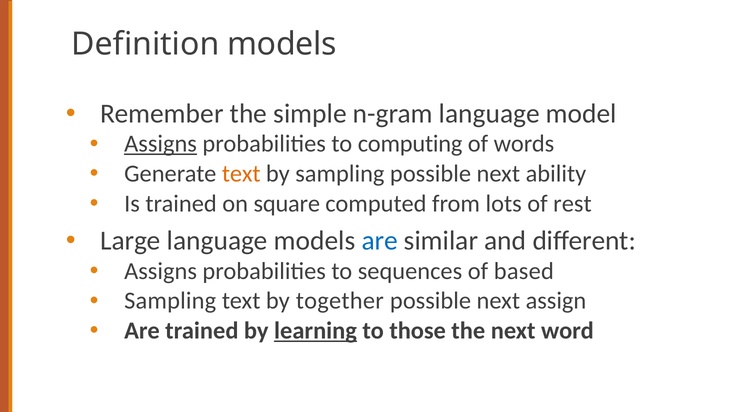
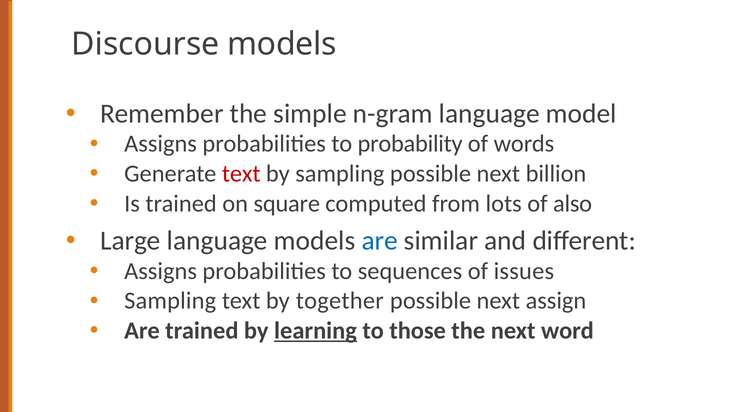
Definition: Definition -> Discourse
Assigns at (161, 144) underline: present -> none
computing: computing -> probability
text at (241, 174) colour: orange -> red
ability: ability -> billion
rest: rest -> also
based: based -> issues
